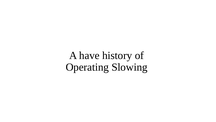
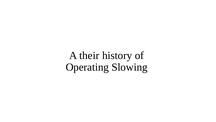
have: have -> their
